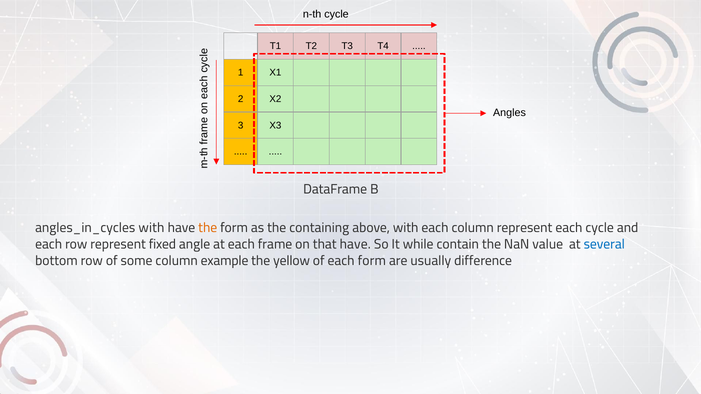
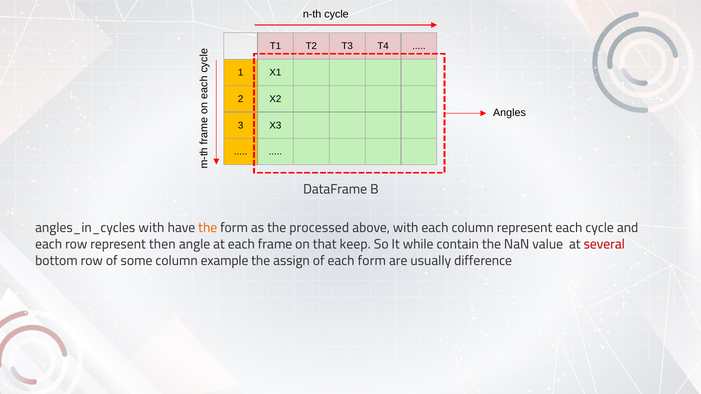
containing: containing -> processed
fixed: fixed -> then
that have: have -> keep
several colour: blue -> red
yellow: yellow -> assign
